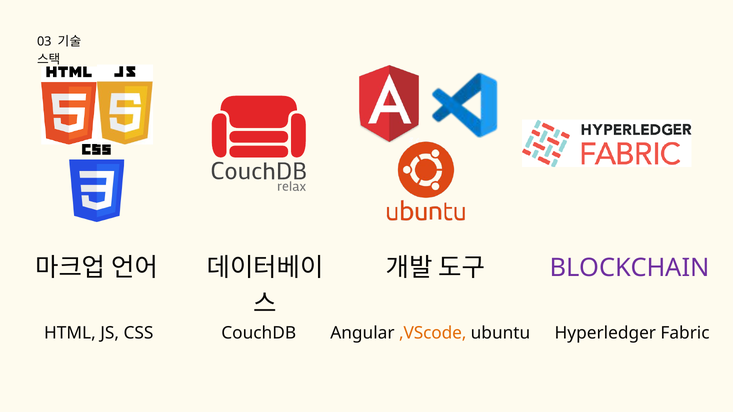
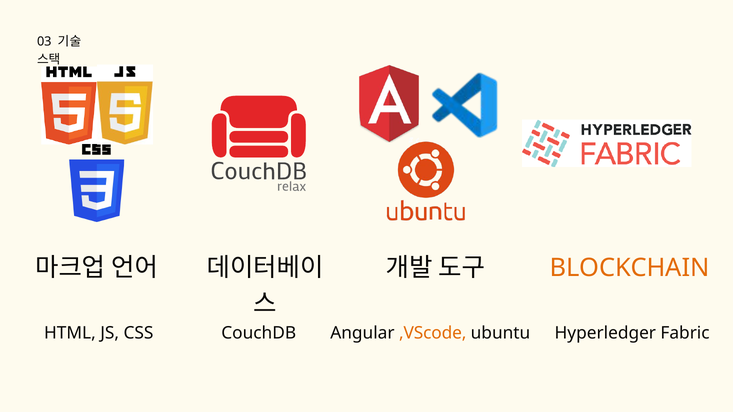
BLOCKCHAIN colour: purple -> orange
